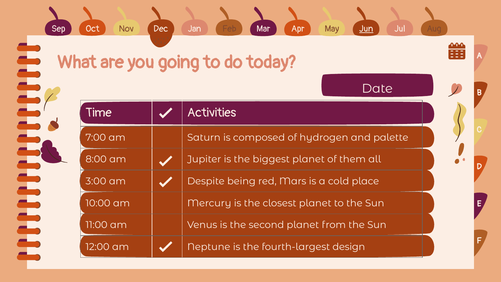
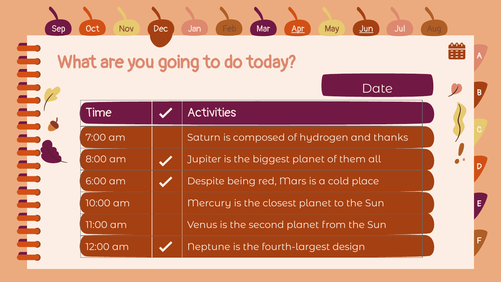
Apr underline: none -> present
palette: palette -> thanks
3:00: 3:00 -> 6:00
